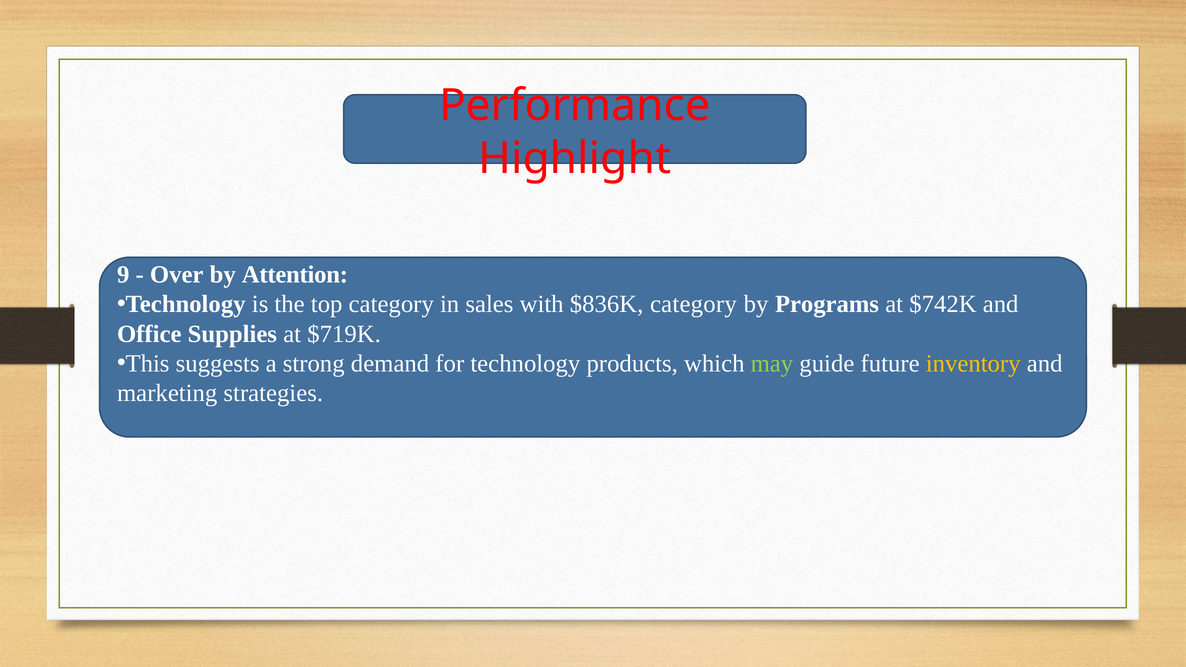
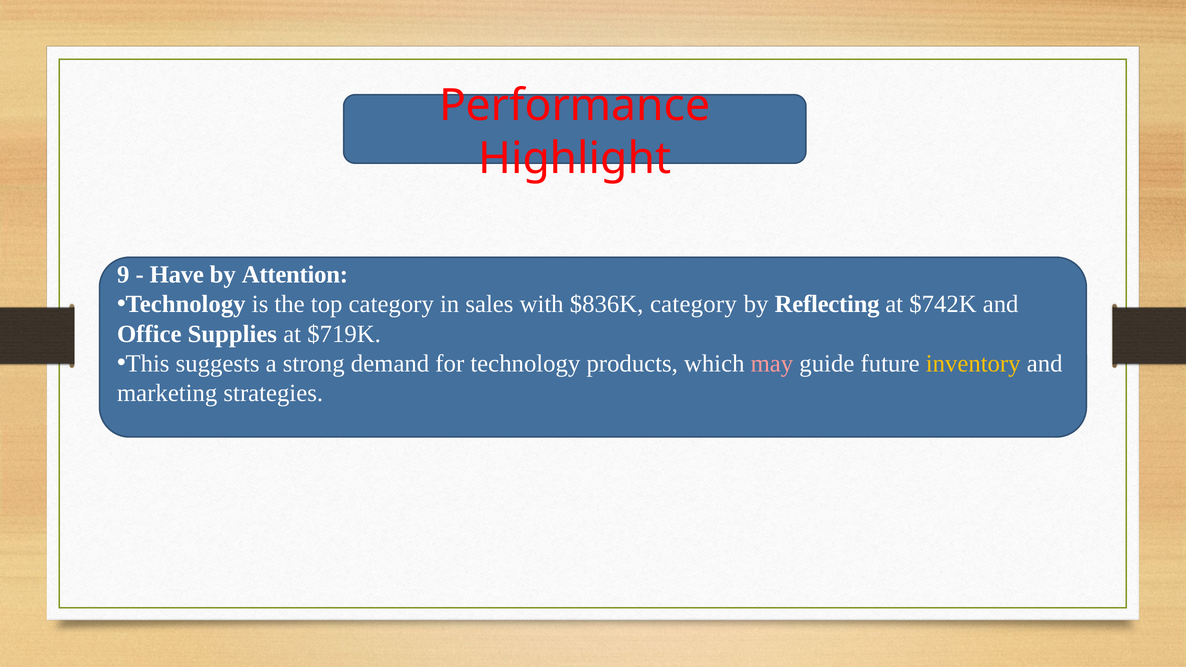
Over: Over -> Have
Programs: Programs -> Reflecting
may colour: light green -> pink
